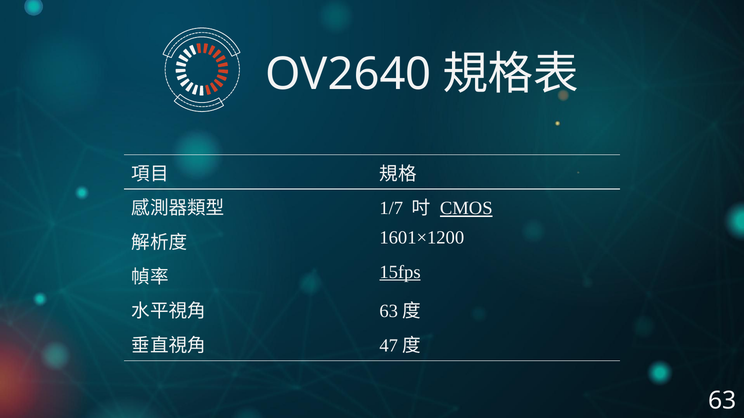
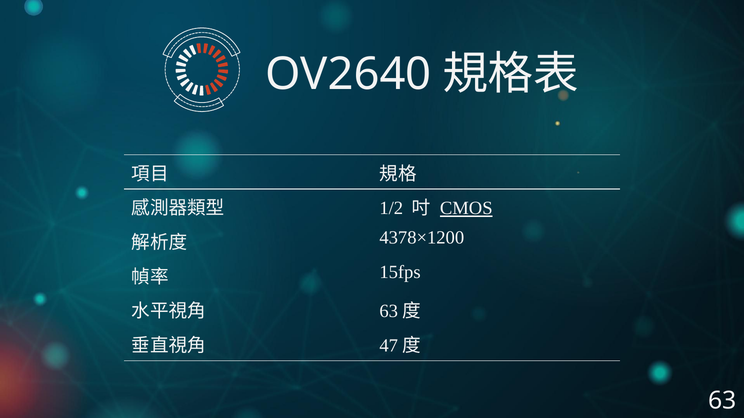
1/7: 1/7 -> 1/2
1601×1200: 1601×1200 -> 4378×1200
15fps underline: present -> none
